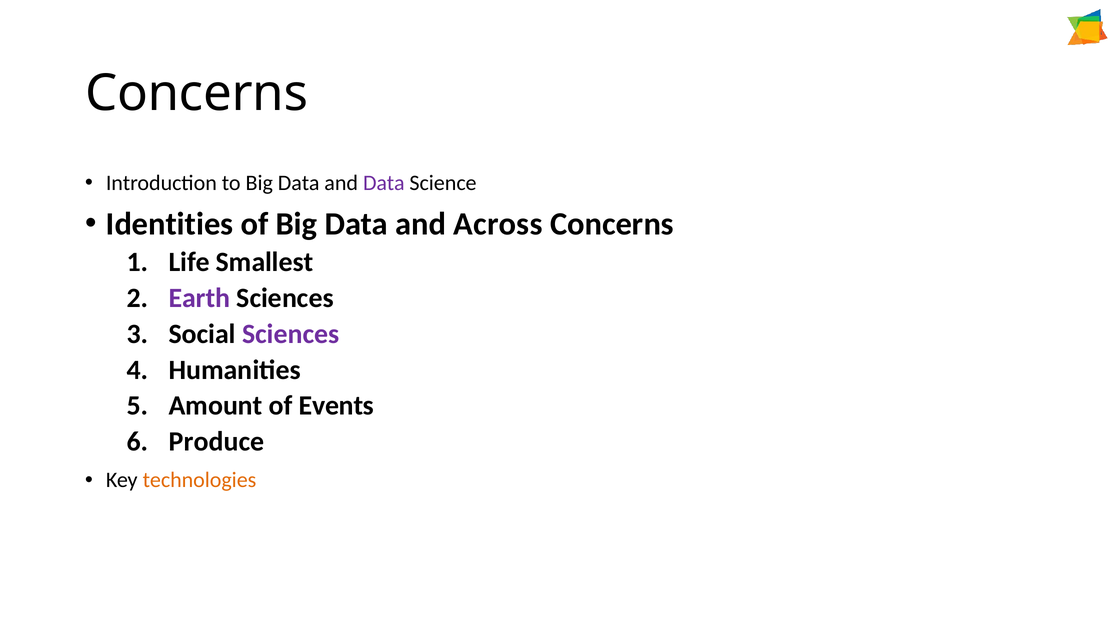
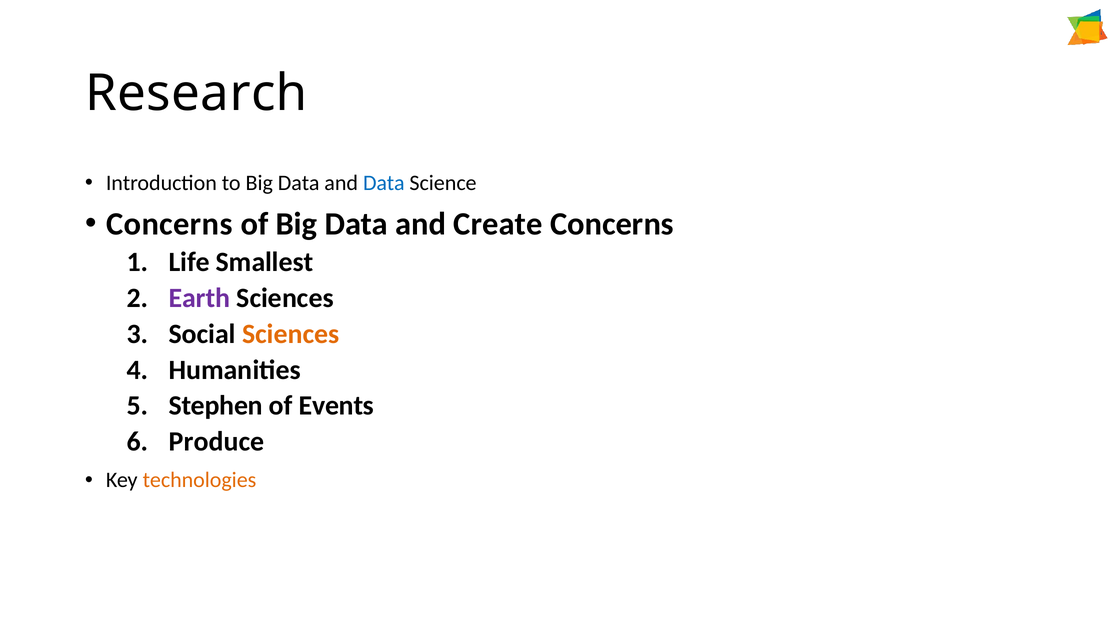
Concerns at (197, 94): Concerns -> Research
Data at (384, 183) colour: purple -> blue
Identities at (170, 224): Identities -> Concerns
Across: Across -> Create
Sciences at (291, 334) colour: purple -> orange
Amount: Amount -> Stephen
